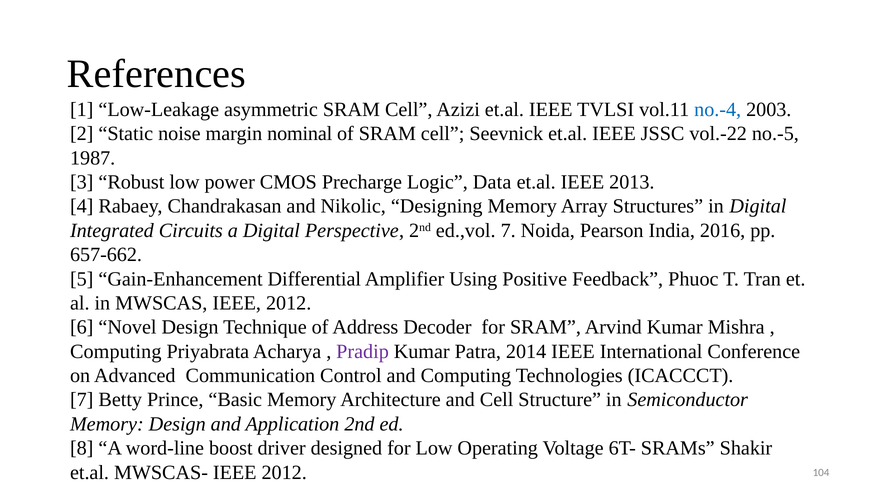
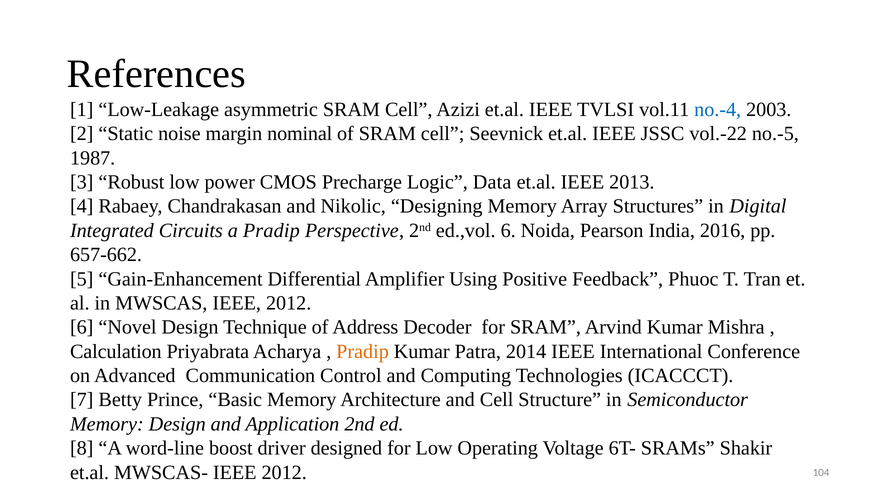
a Digital: Digital -> Pradip
ed.,vol 7: 7 -> 6
Computing at (116, 352): Computing -> Calculation
Pradip at (363, 352) colour: purple -> orange
